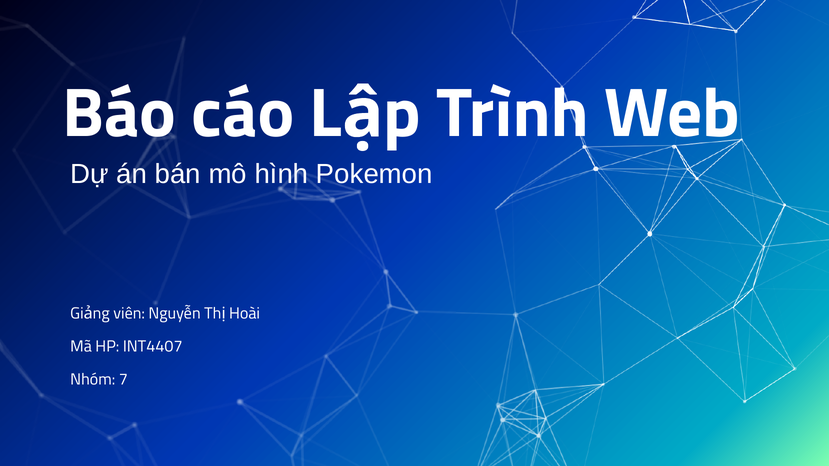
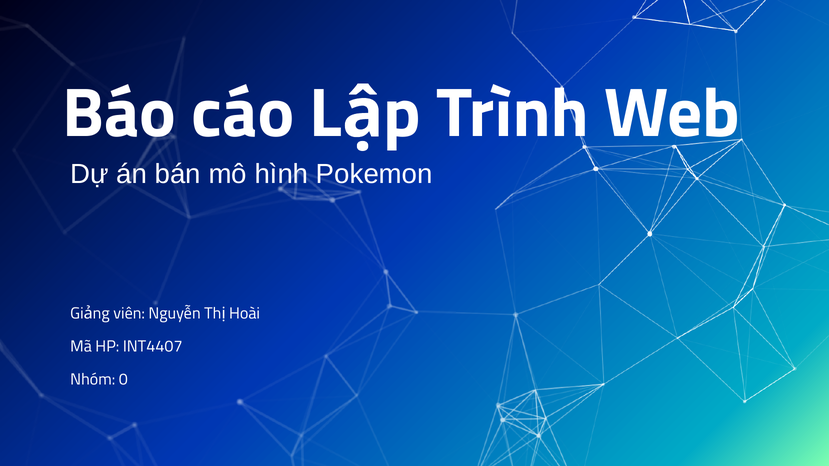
7: 7 -> 0
